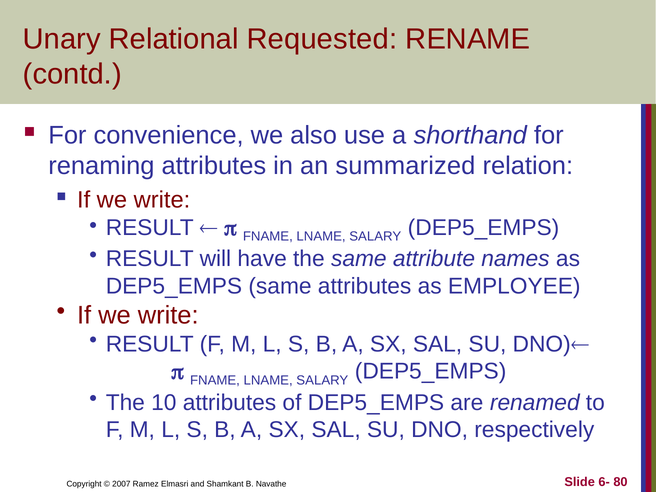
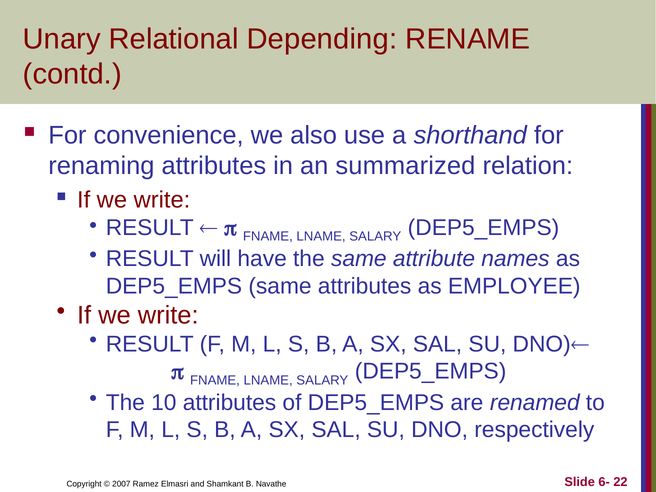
Requested: Requested -> Depending
80: 80 -> 22
